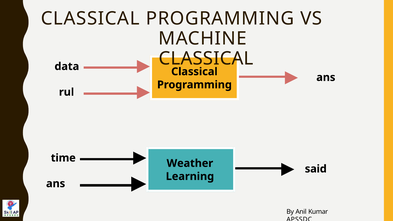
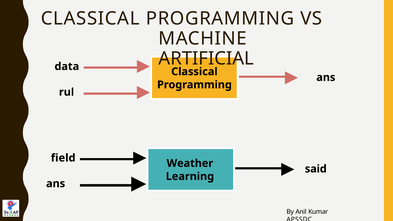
CLASSICAL at (206, 58): CLASSICAL -> ARTIFICIAL
time: time -> field
